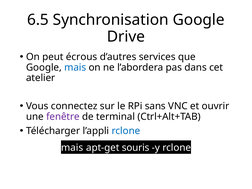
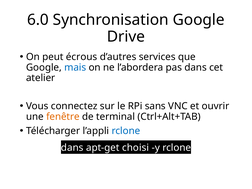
6.5: 6.5 -> 6.0
fenêtre colour: purple -> orange
mais at (72, 148): mais -> dans
souris: souris -> choisi
